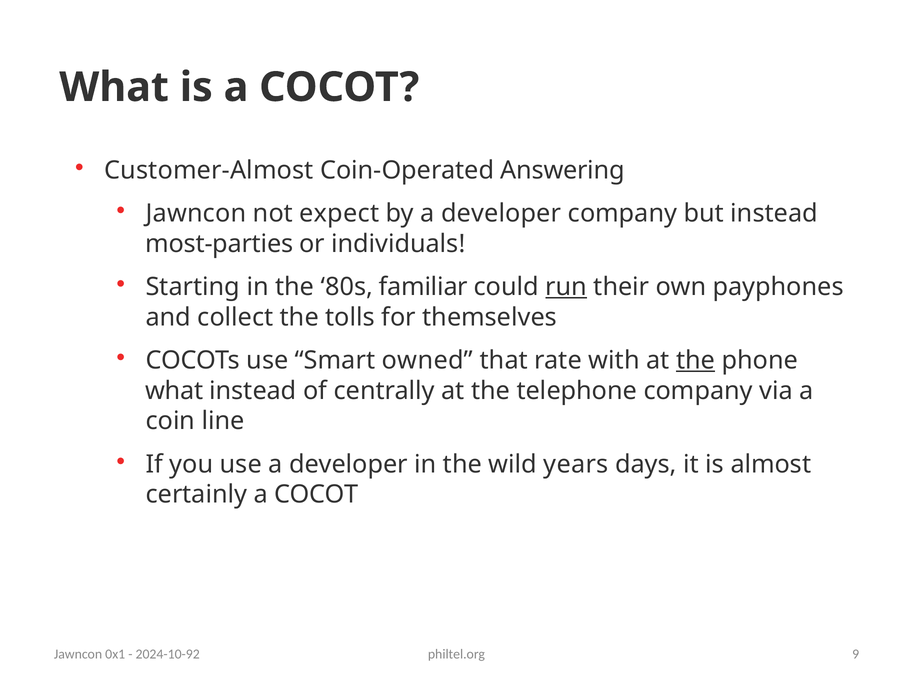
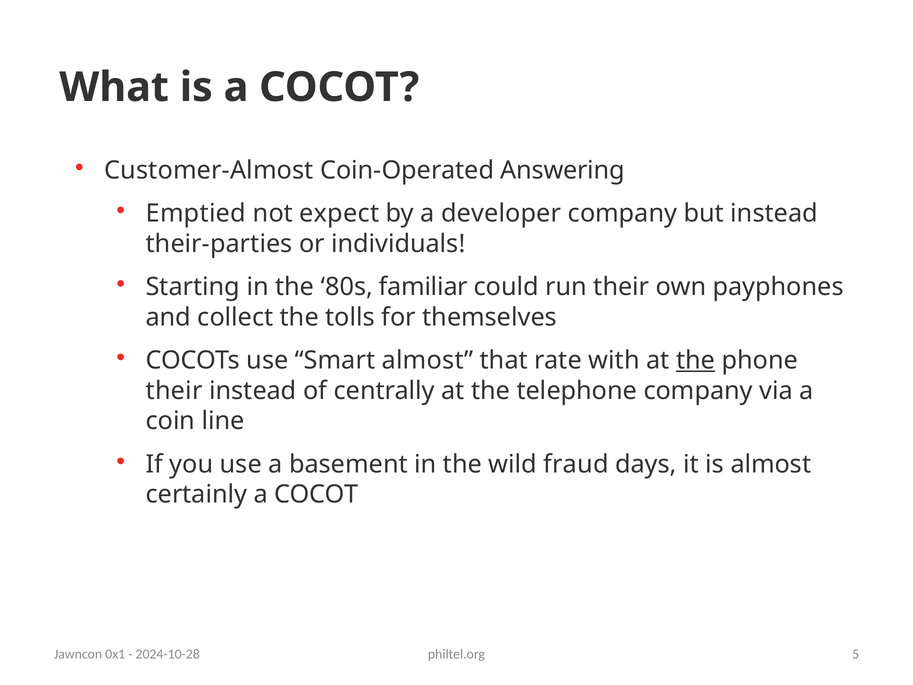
Jawncon at (196, 213): Jawncon -> Emptied
most-parties: most-parties -> their-parties
run underline: present -> none
Smart owned: owned -> almost
what at (174, 391): what -> their
use a developer: developer -> basement
years: years -> fraud
9: 9 -> 5
2024-10-92: 2024-10-92 -> 2024-10-28
